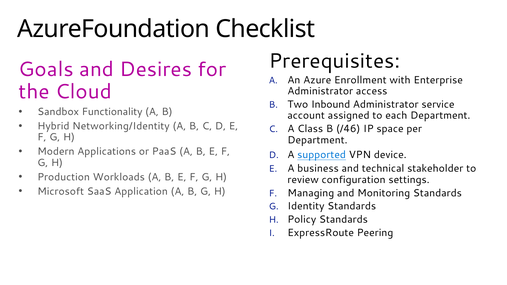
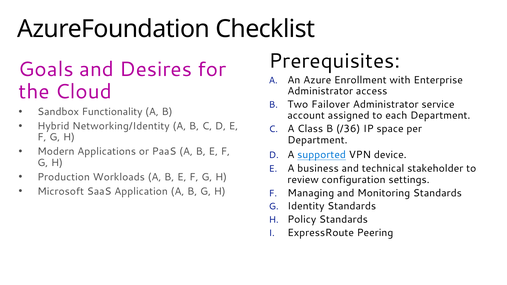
Inbound: Inbound -> Failover
/46: /46 -> /36
